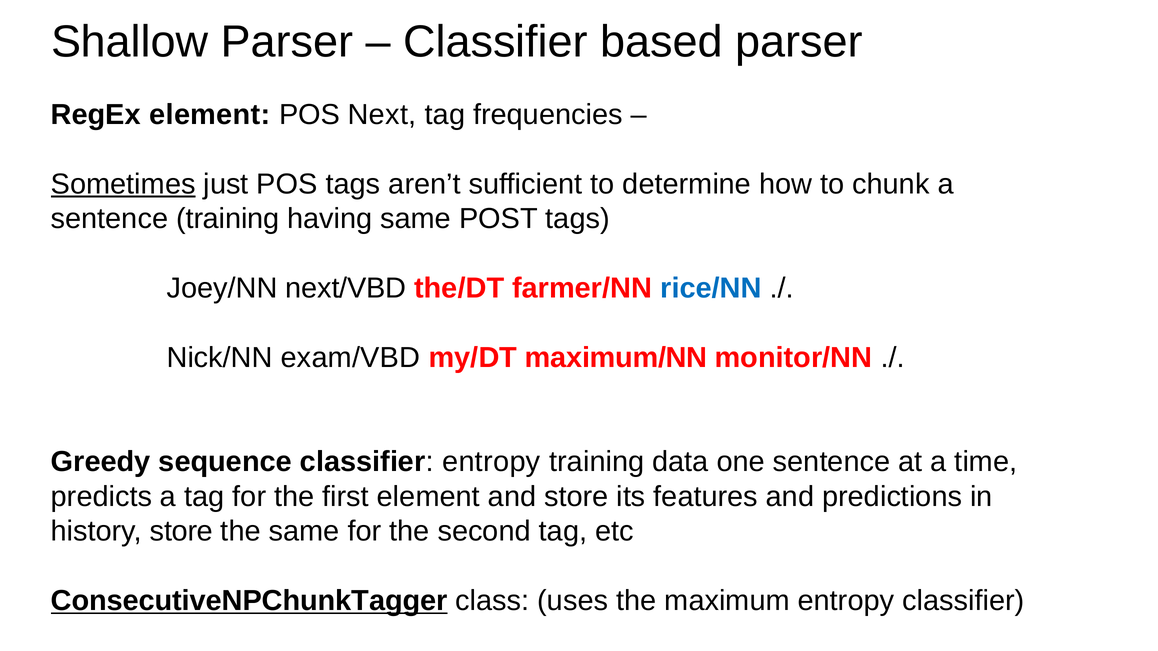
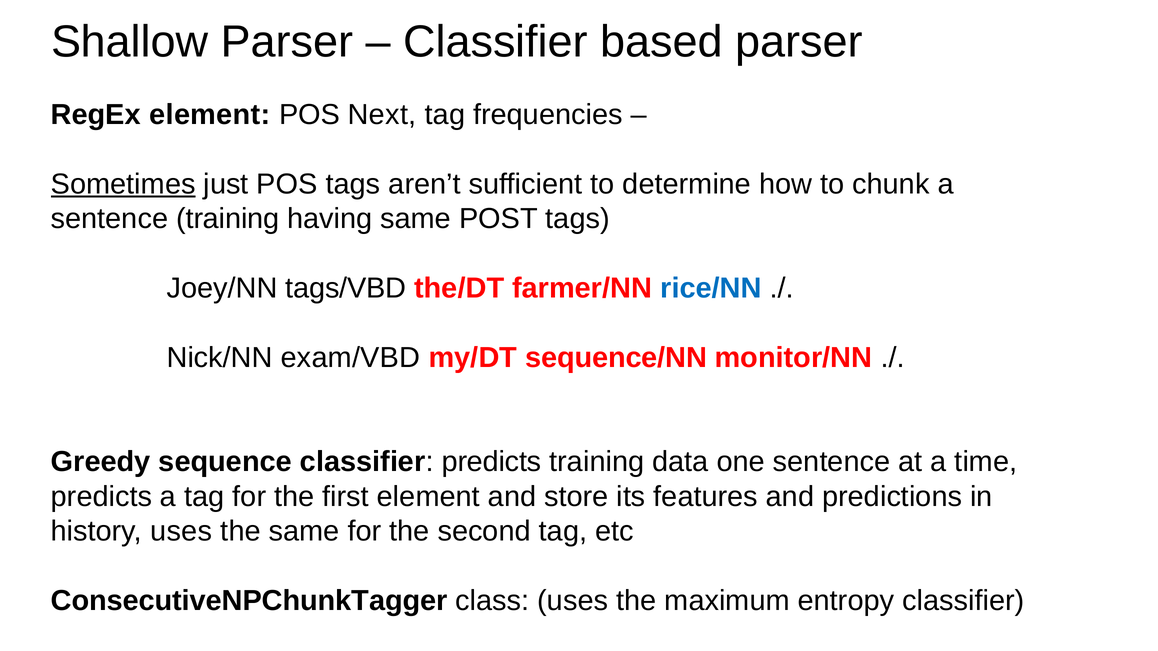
next/VBD: next/VBD -> tags/VBD
maximum/NN: maximum/NN -> sequence/NN
classifier entropy: entropy -> predicts
history store: store -> uses
ConsecutiveNPChunkTagger underline: present -> none
